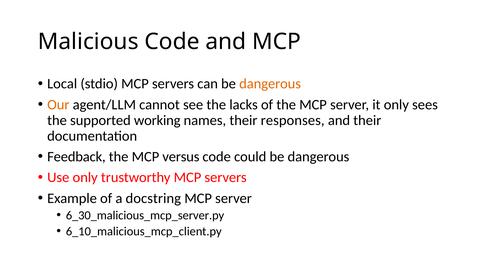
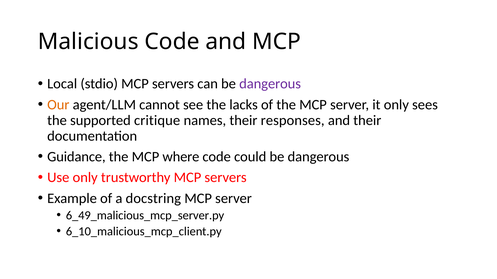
dangerous at (270, 84) colour: orange -> purple
working: working -> critique
Feedback: Feedback -> Guidance
versus: versus -> where
6_30_malicious_mcp_server.py: 6_30_malicious_mcp_server.py -> 6_49_malicious_mcp_server.py
